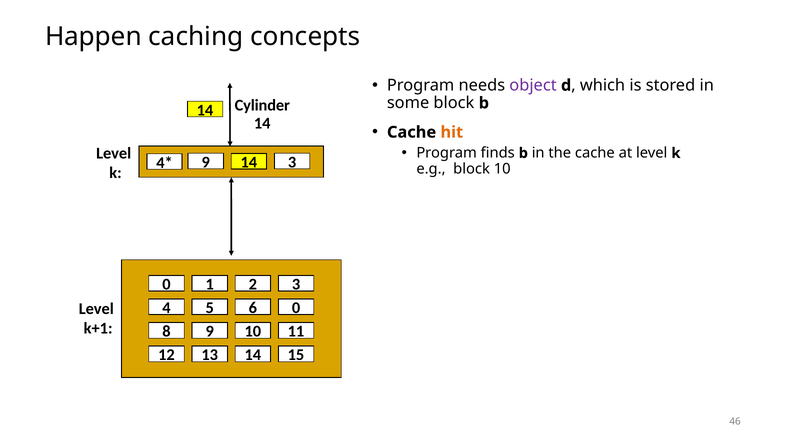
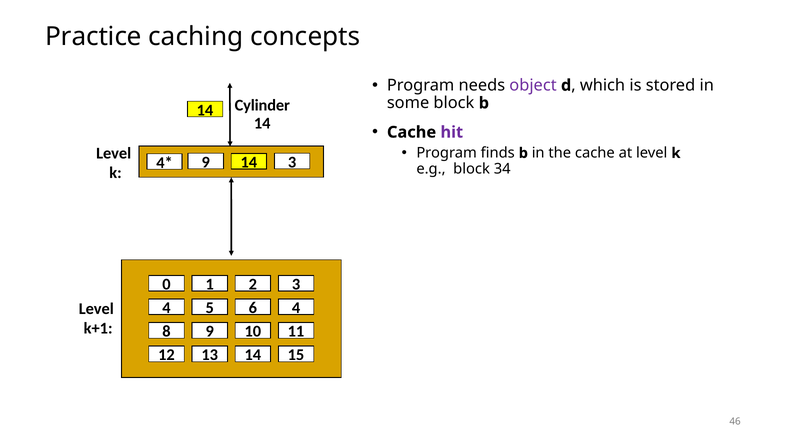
Happen: Happen -> Practice
hit colour: orange -> purple
block 10: 10 -> 34
6 0: 0 -> 4
